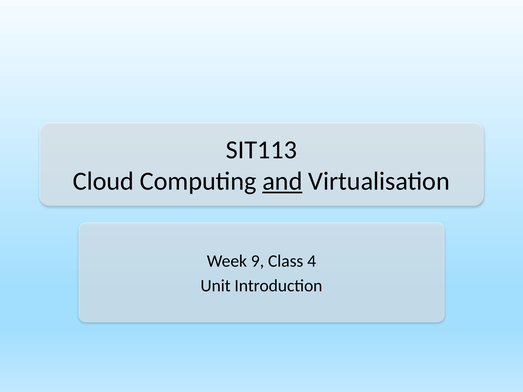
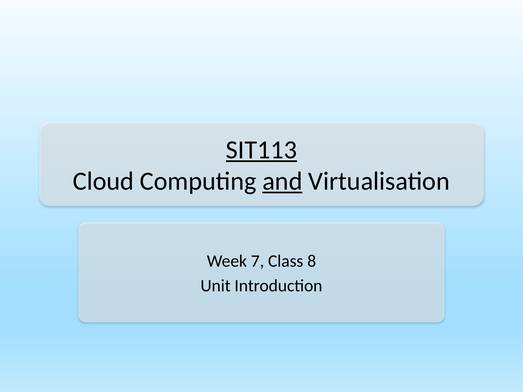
SIT113 underline: none -> present
9: 9 -> 7
4: 4 -> 8
